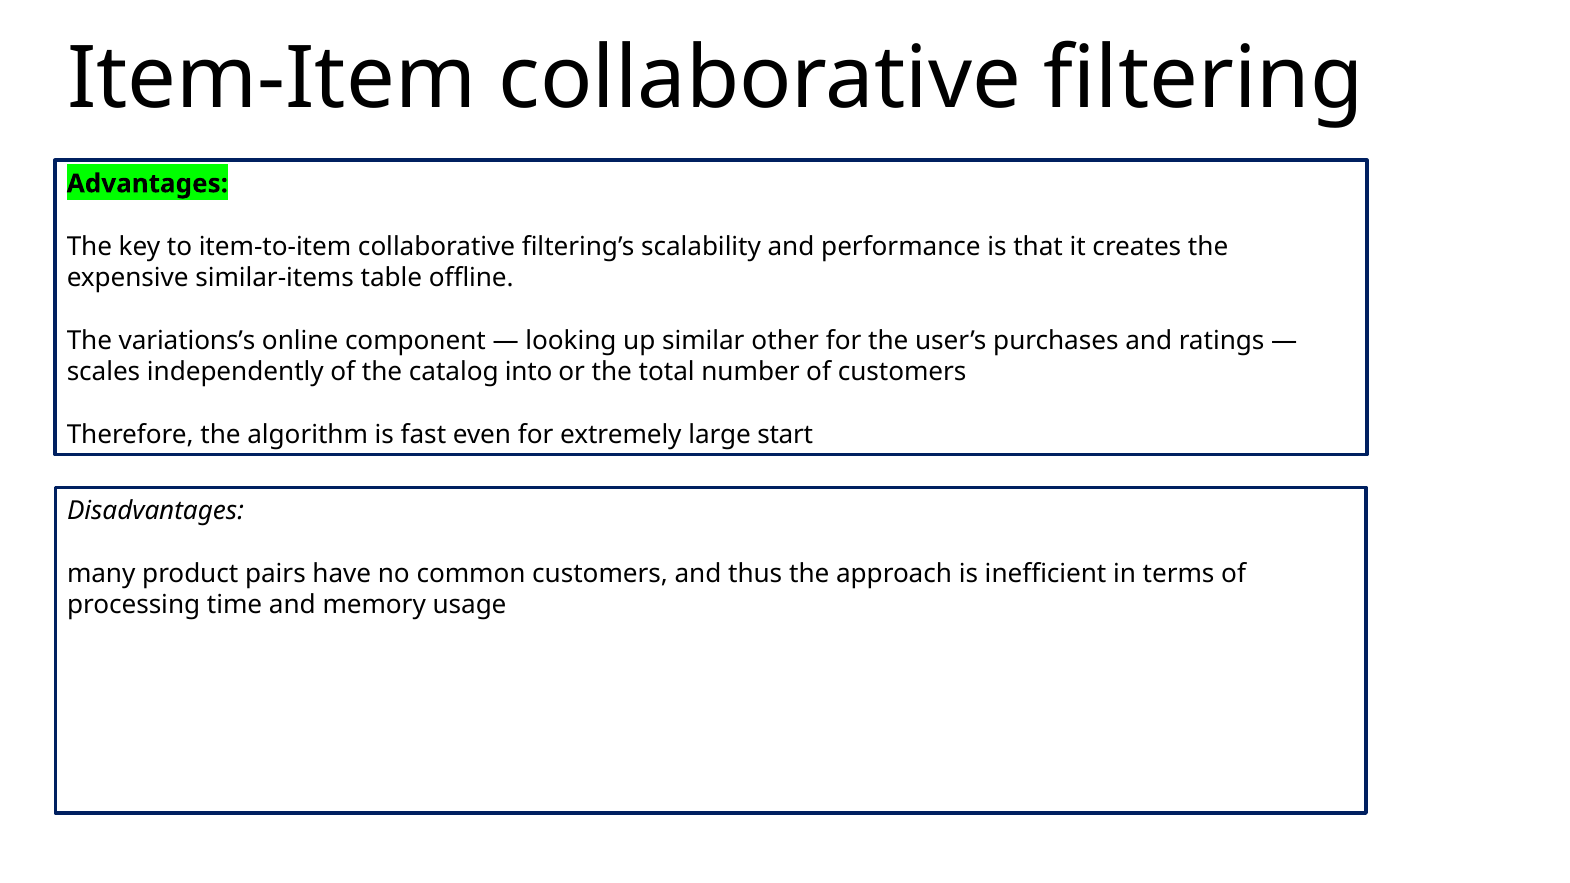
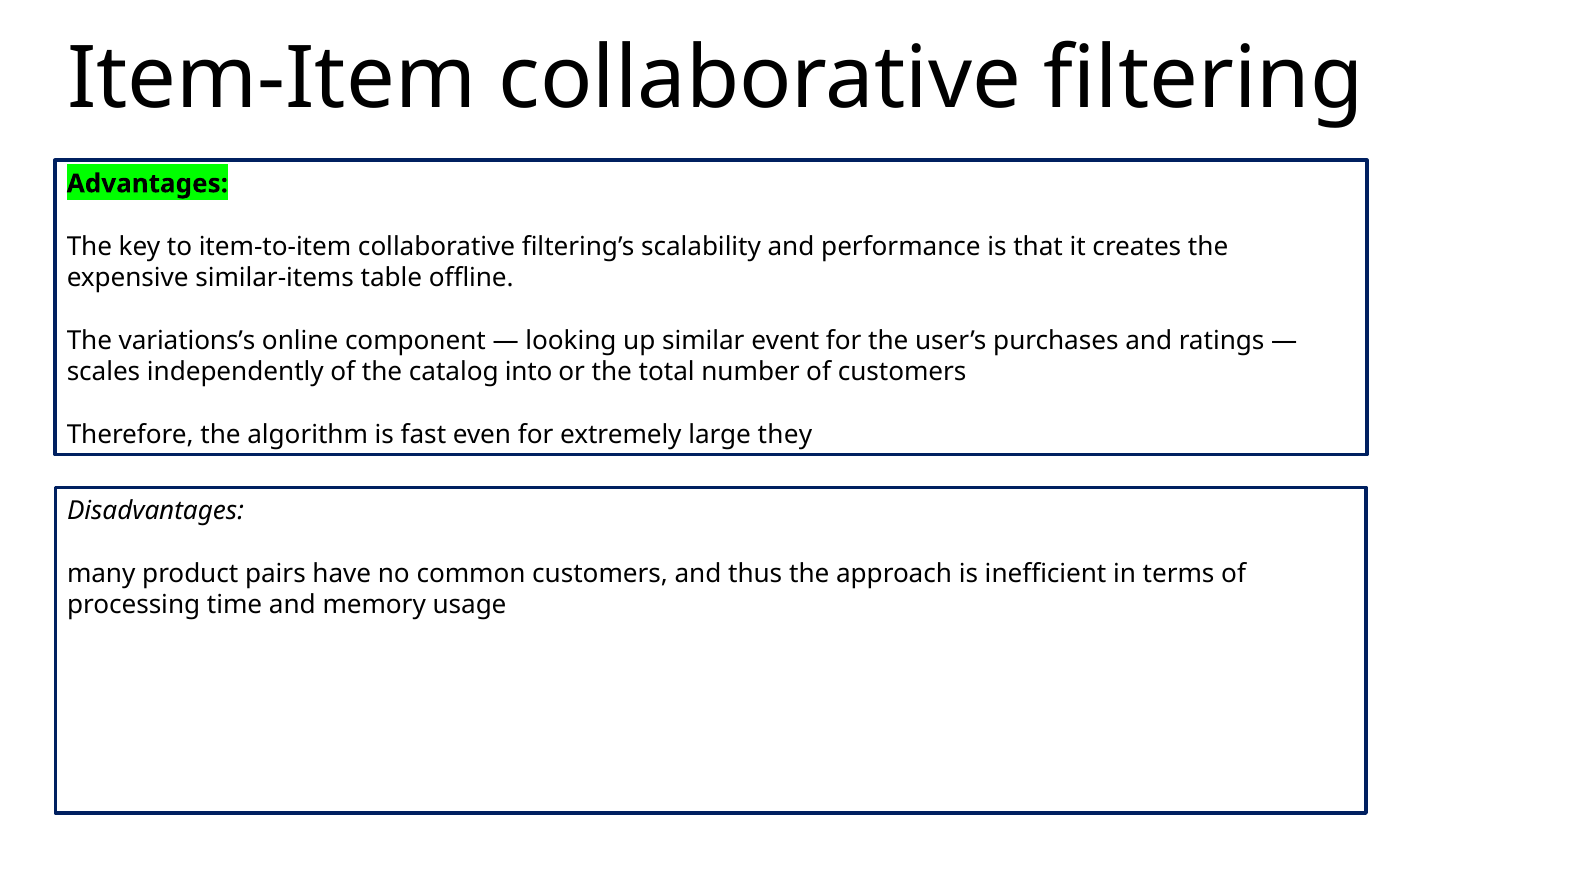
other: other -> event
start: start -> they
